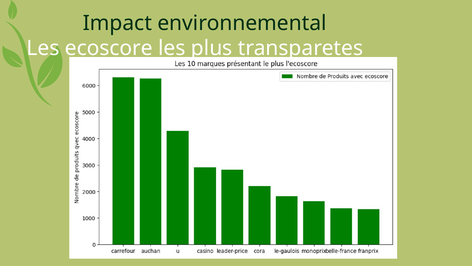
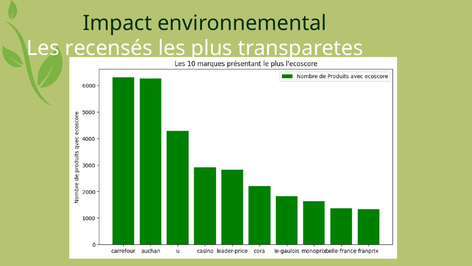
ecoscore: ecoscore -> recensés
